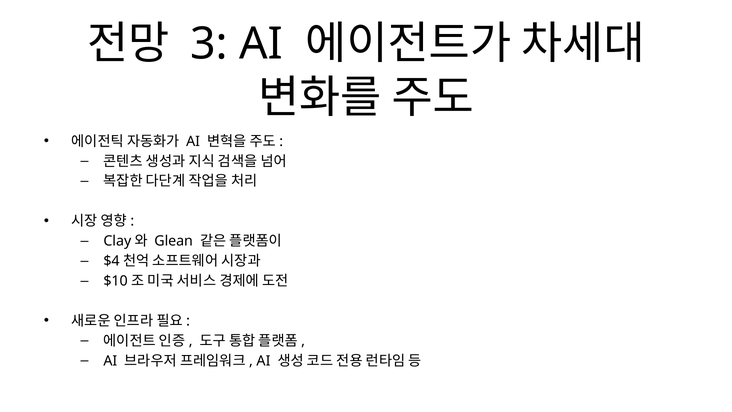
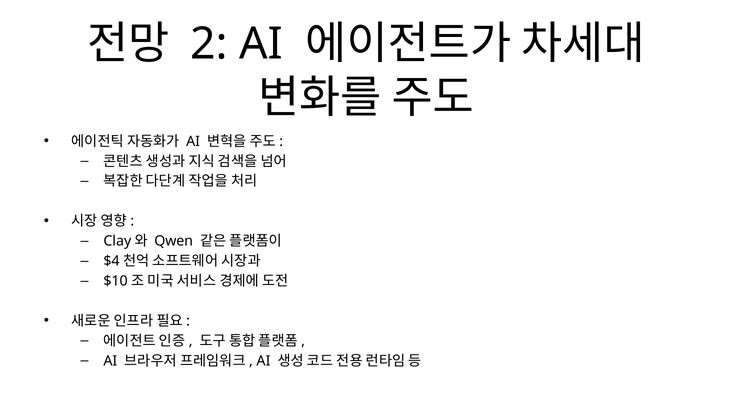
3: 3 -> 2
Glean: Glean -> Qwen
